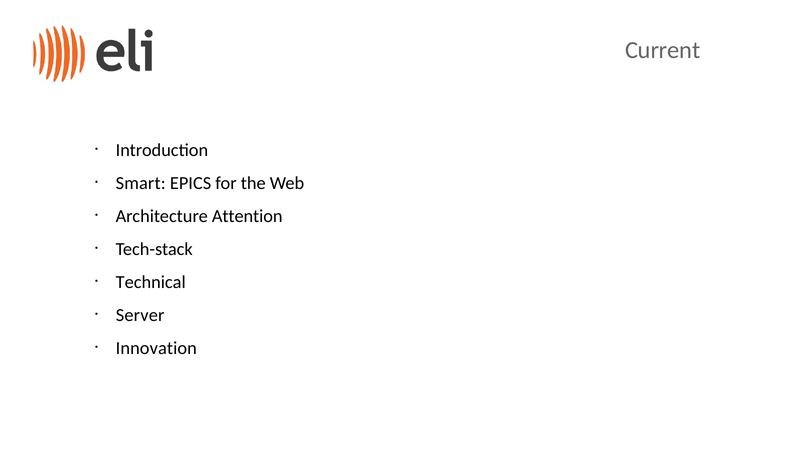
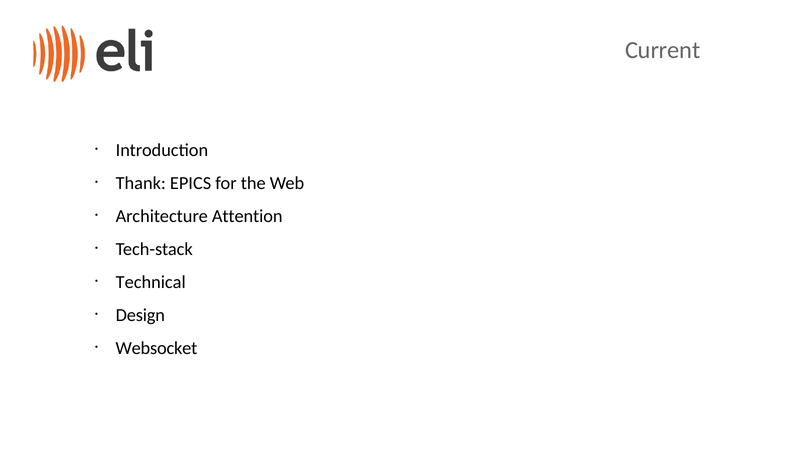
Smart: Smart -> Thank
Server: Server -> Design
Innovation: Innovation -> Websocket
